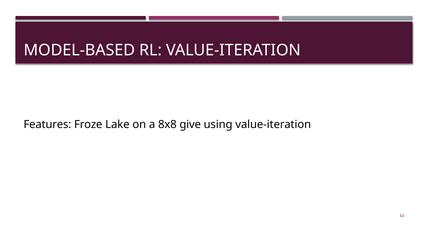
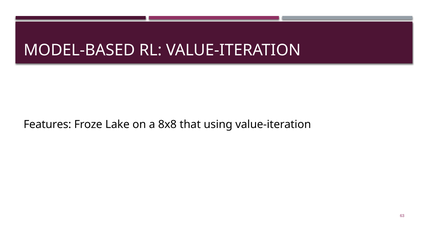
give: give -> that
